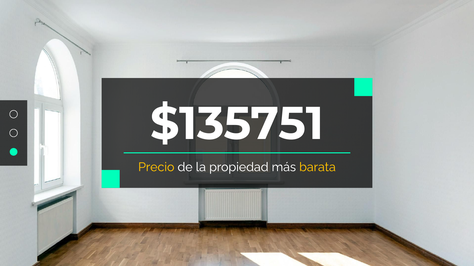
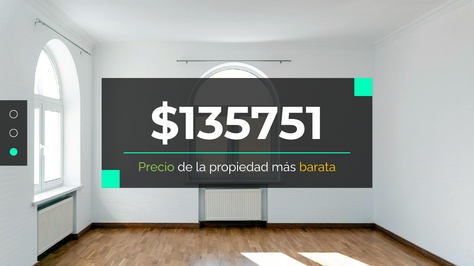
Precio colour: yellow -> light green
